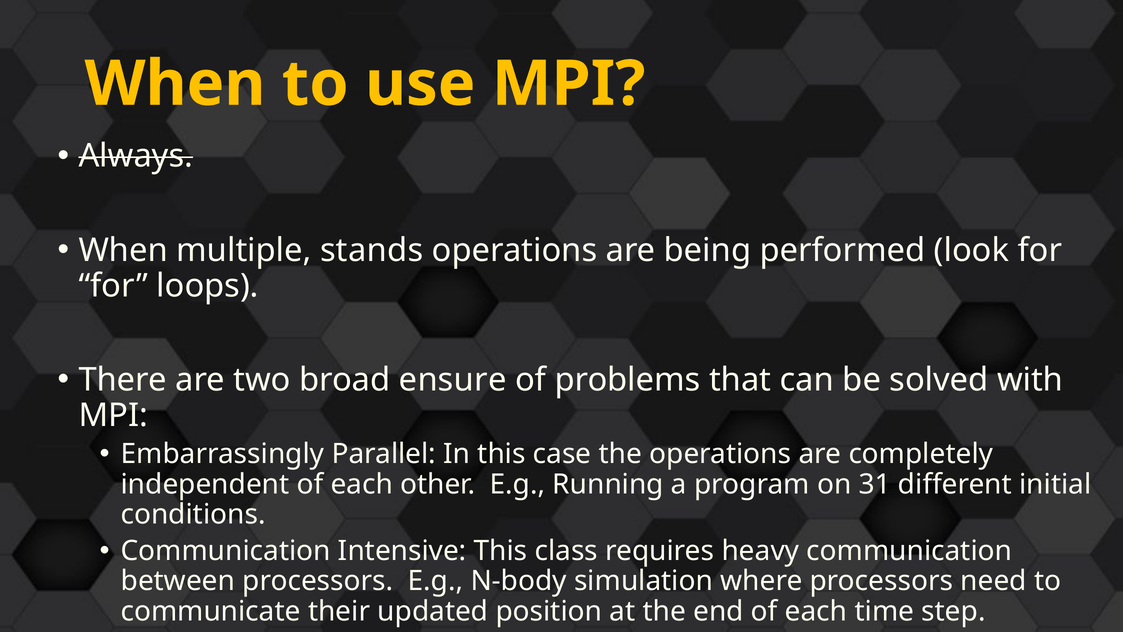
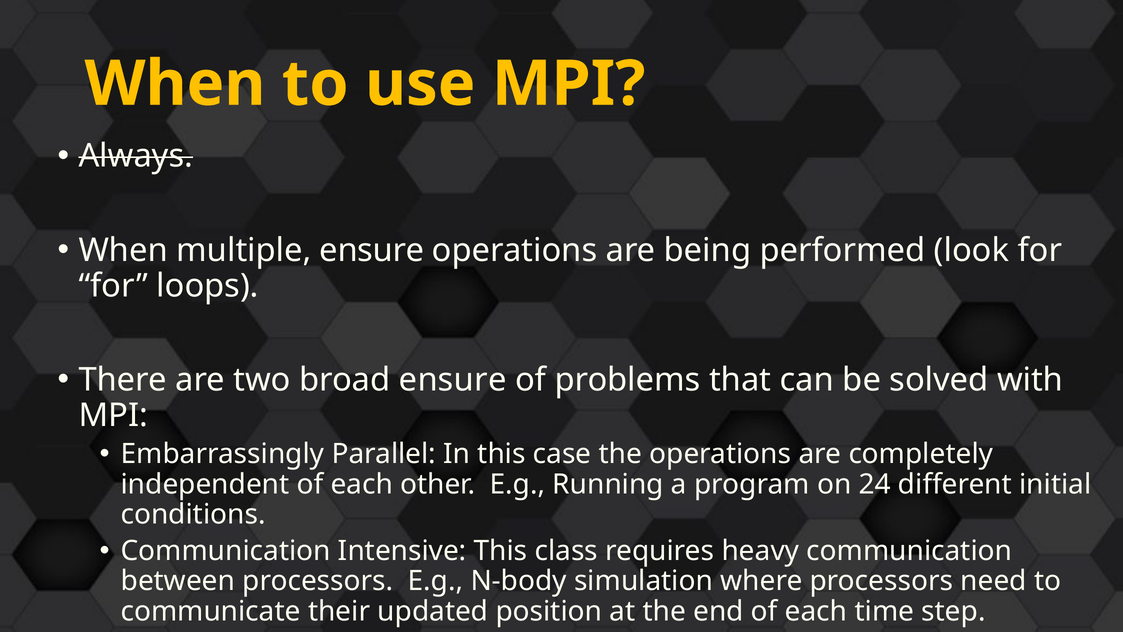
multiple stands: stands -> ensure
31: 31 -> 24
